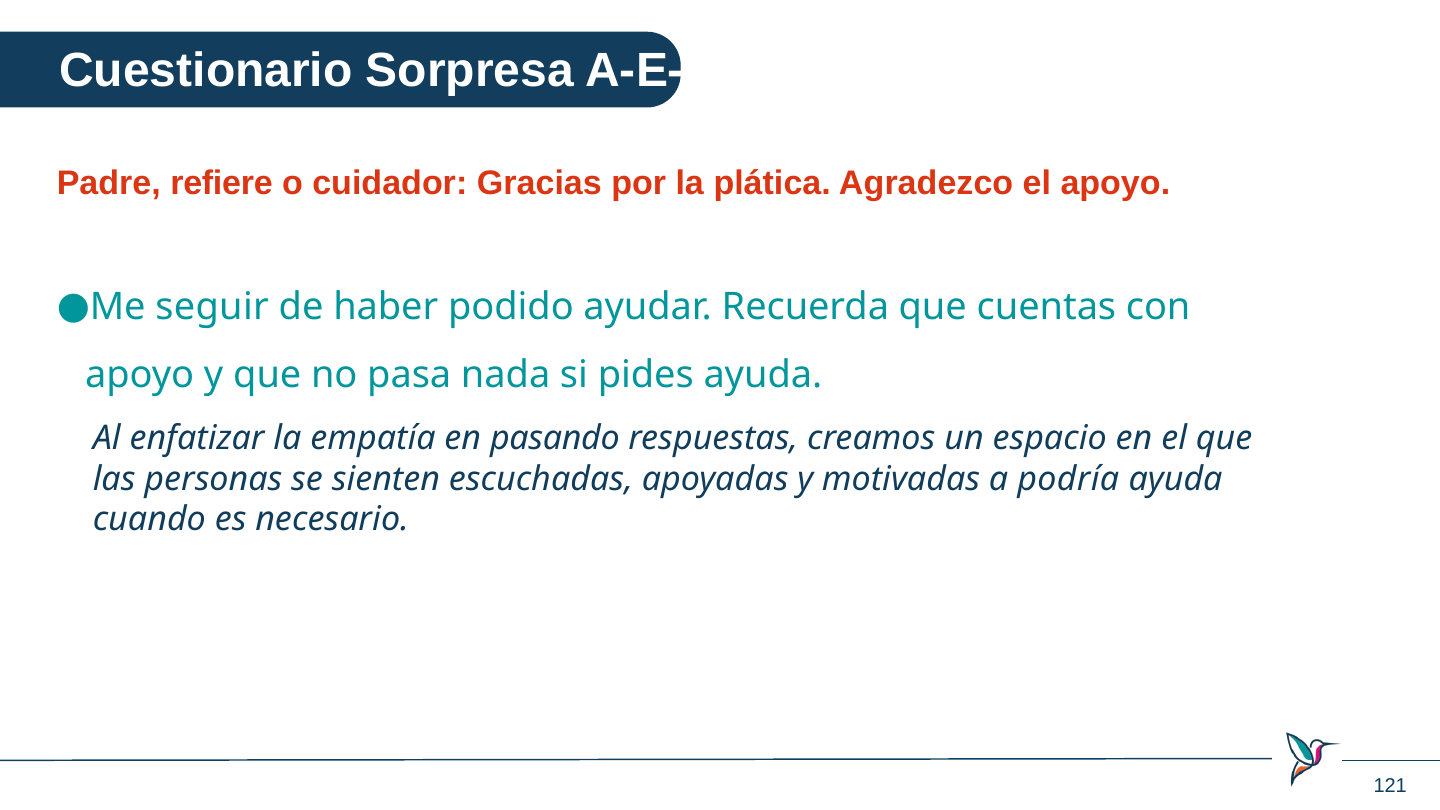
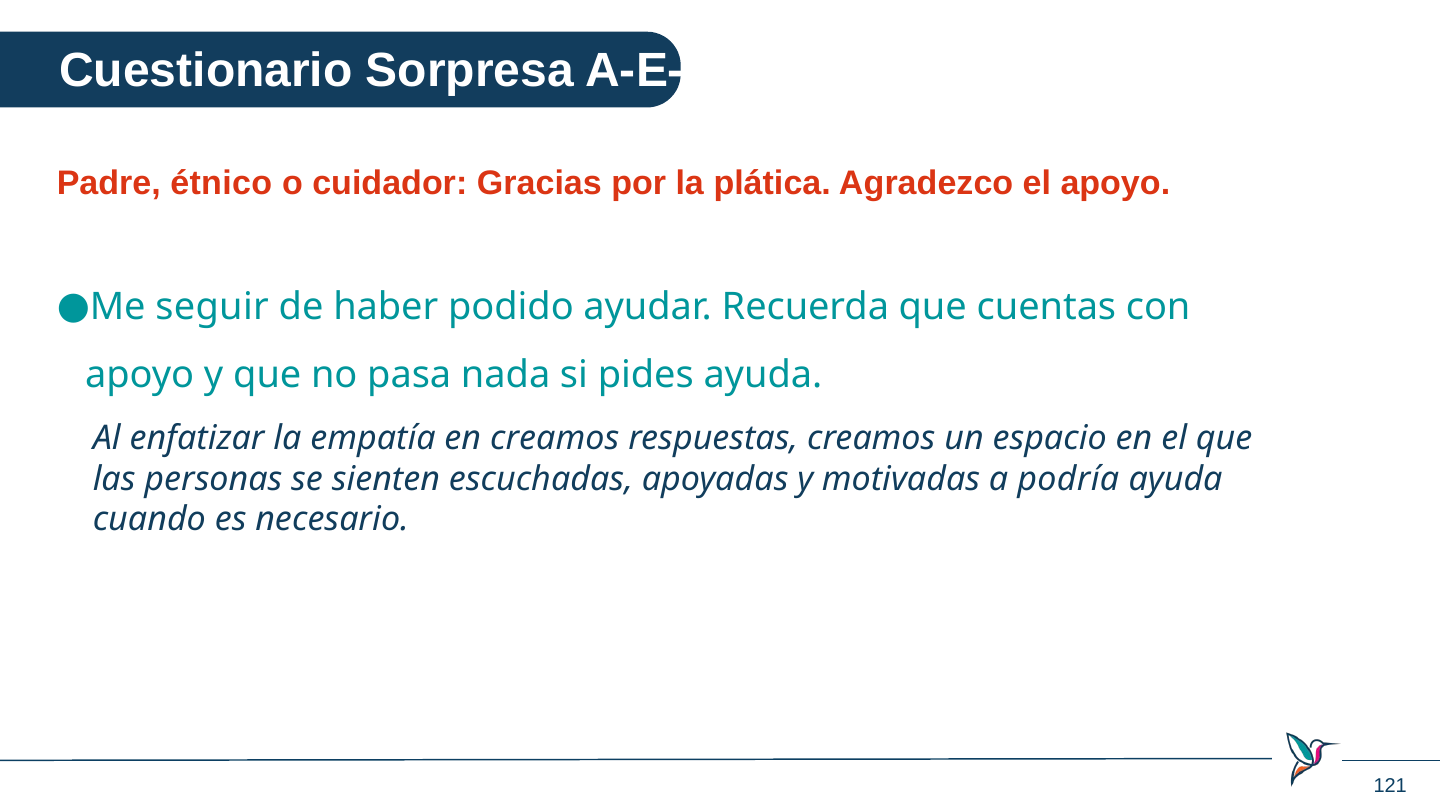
refiere: refiere -> étnico
en pasando: pasando -> creamos
